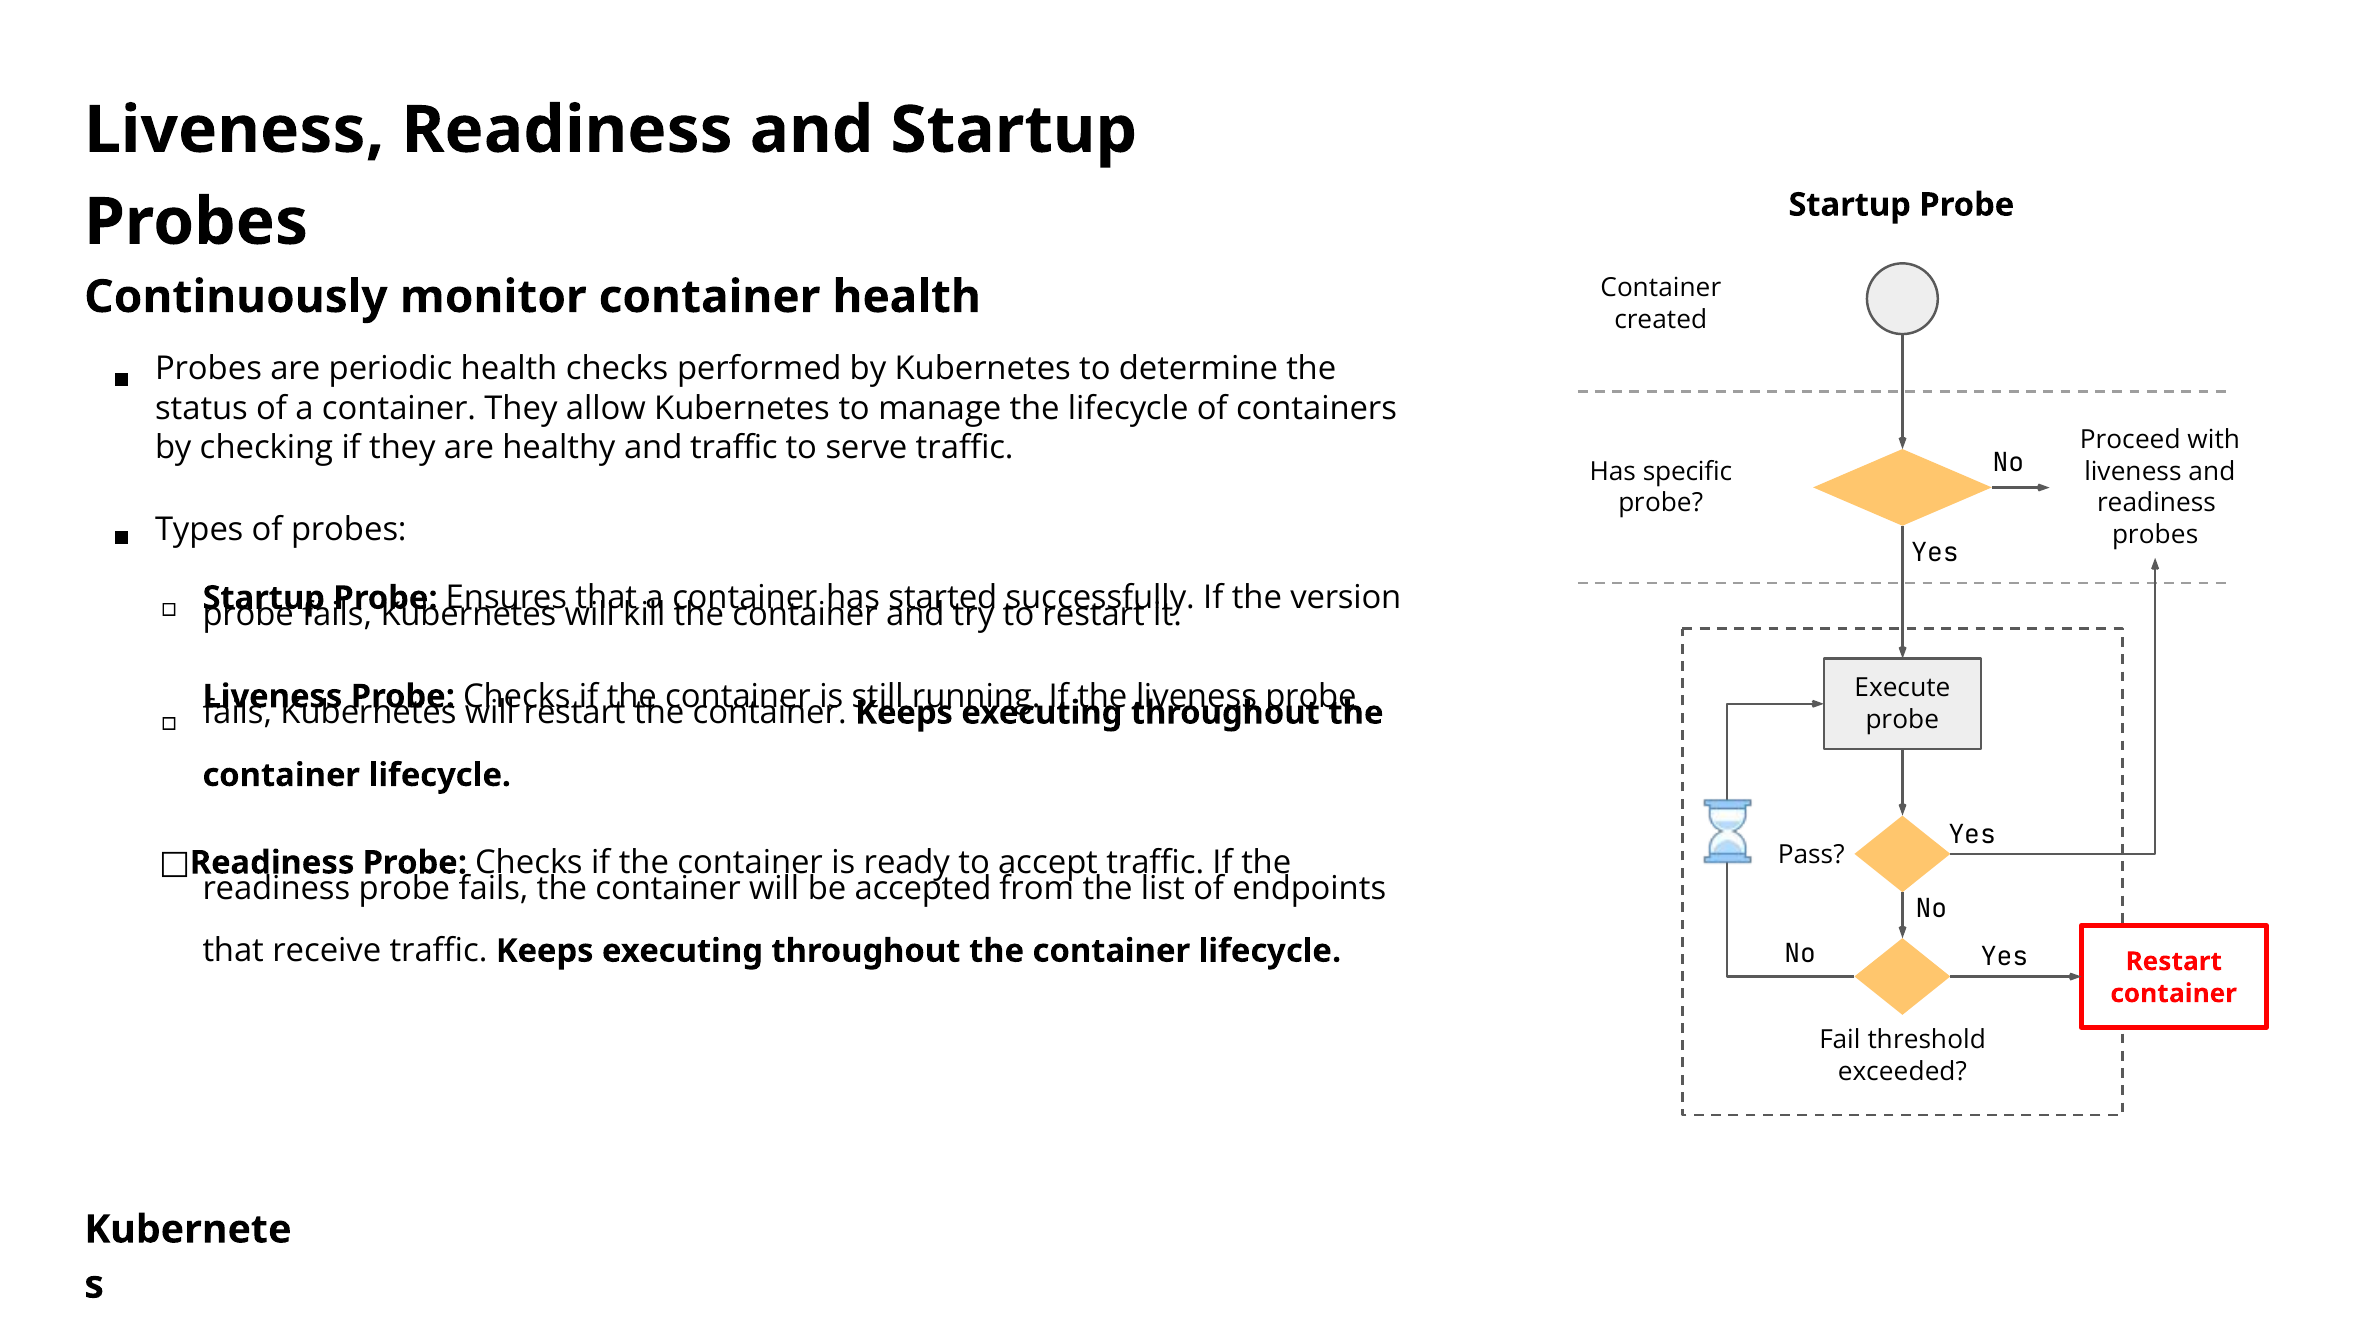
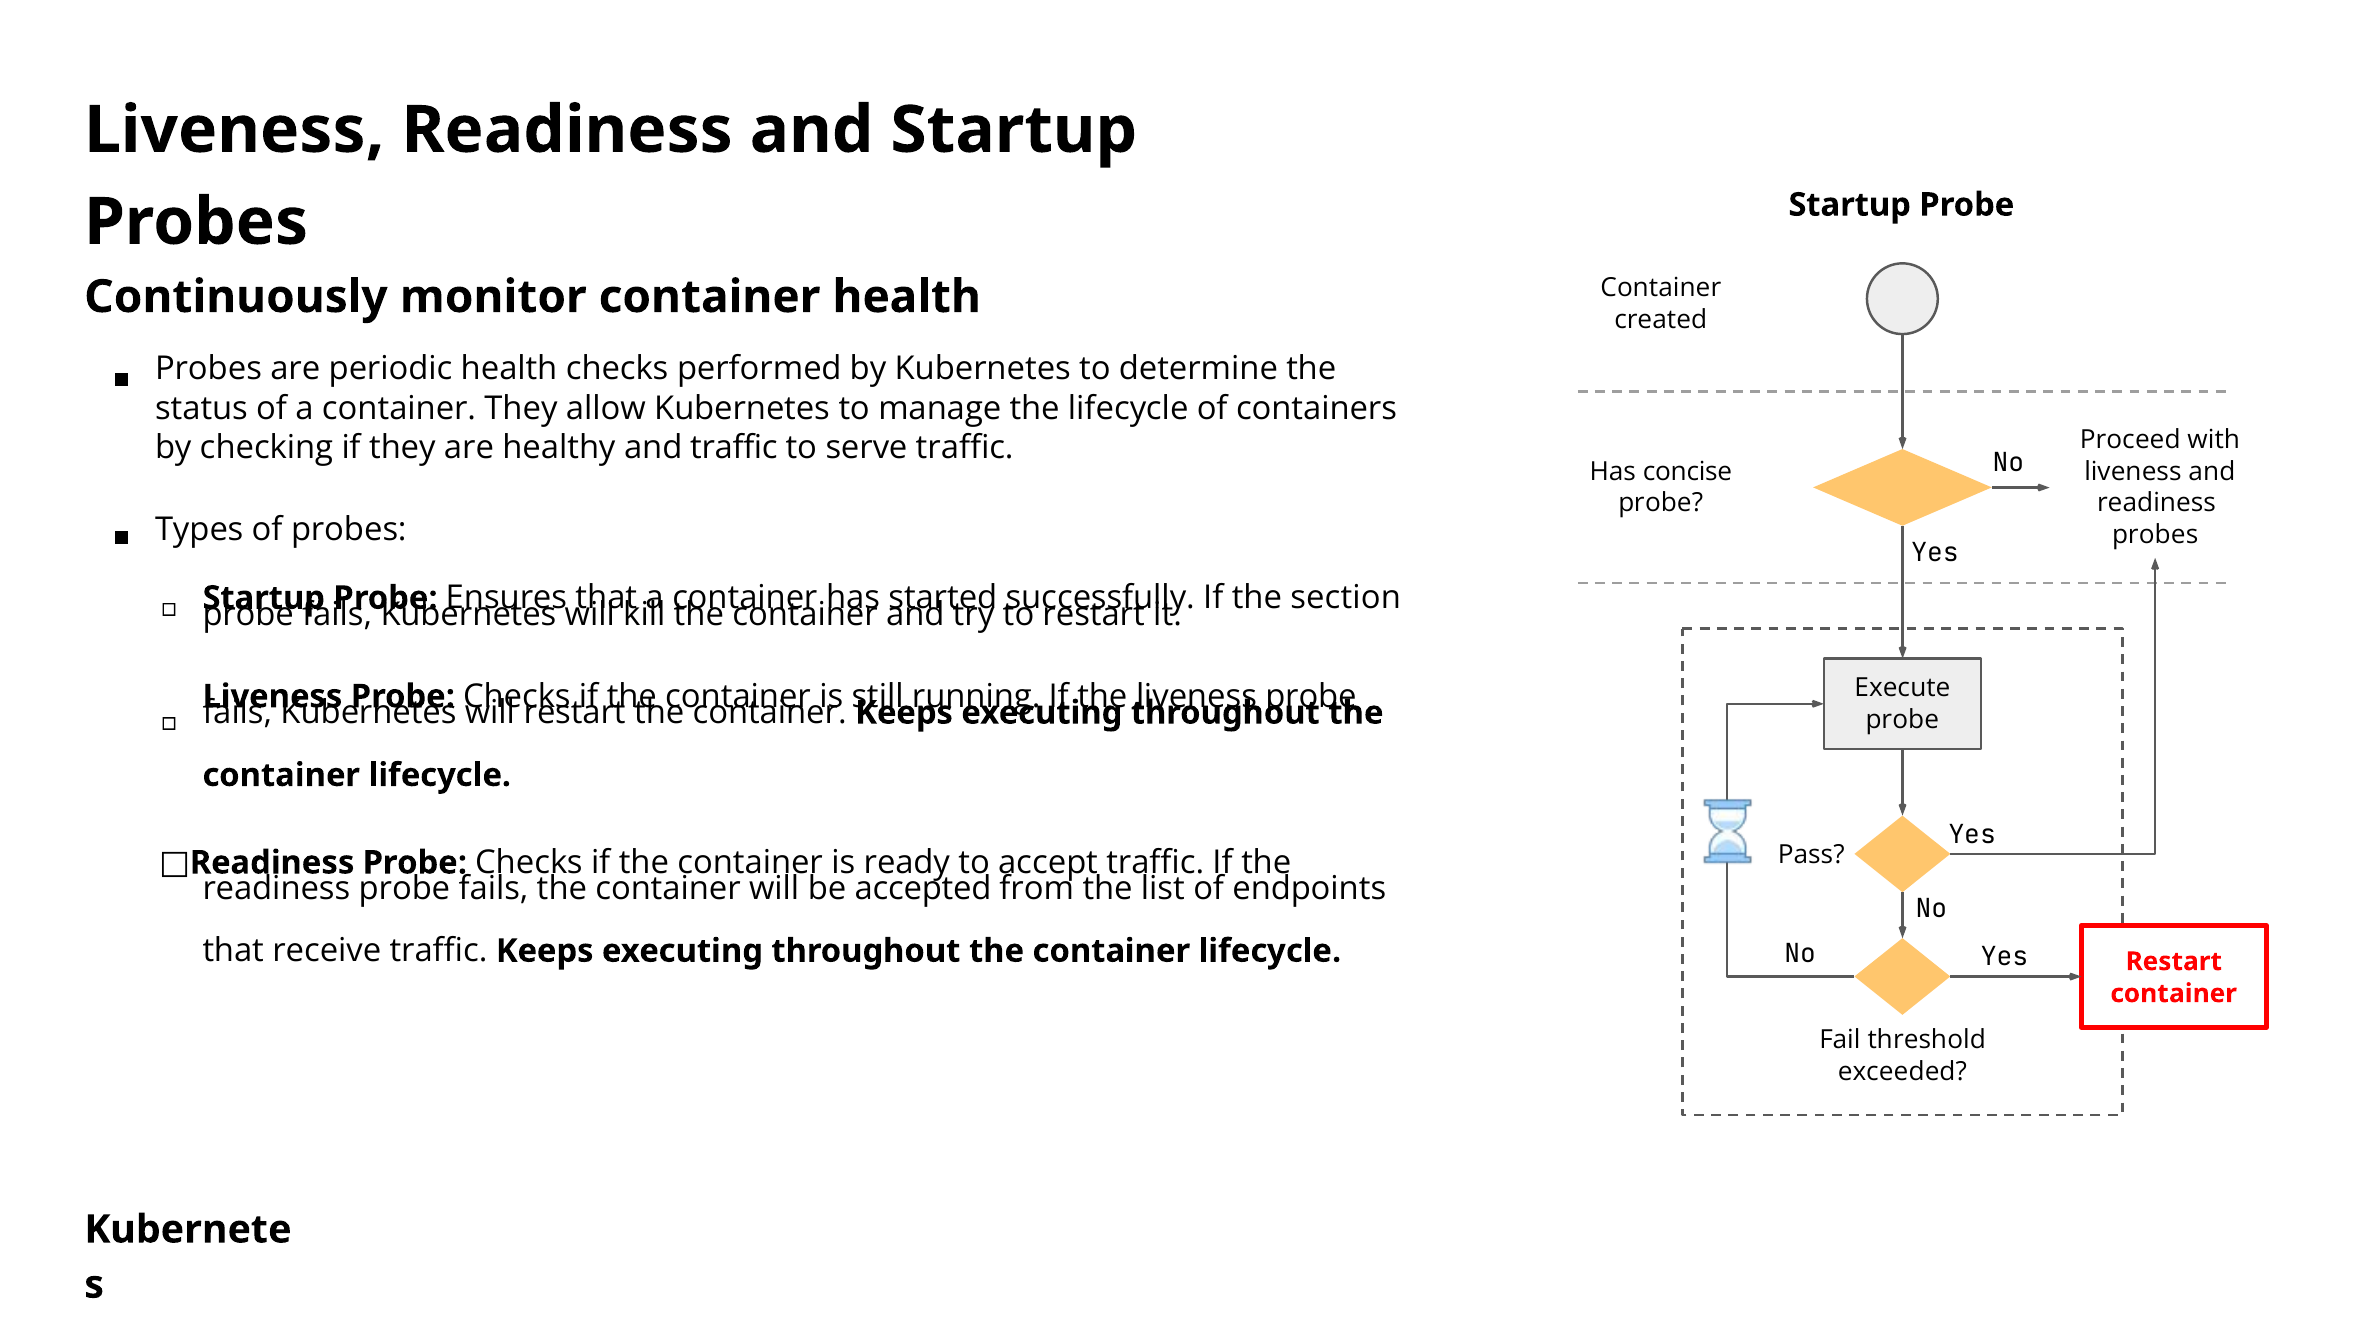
specific: specific -> concise
version: version -> section
